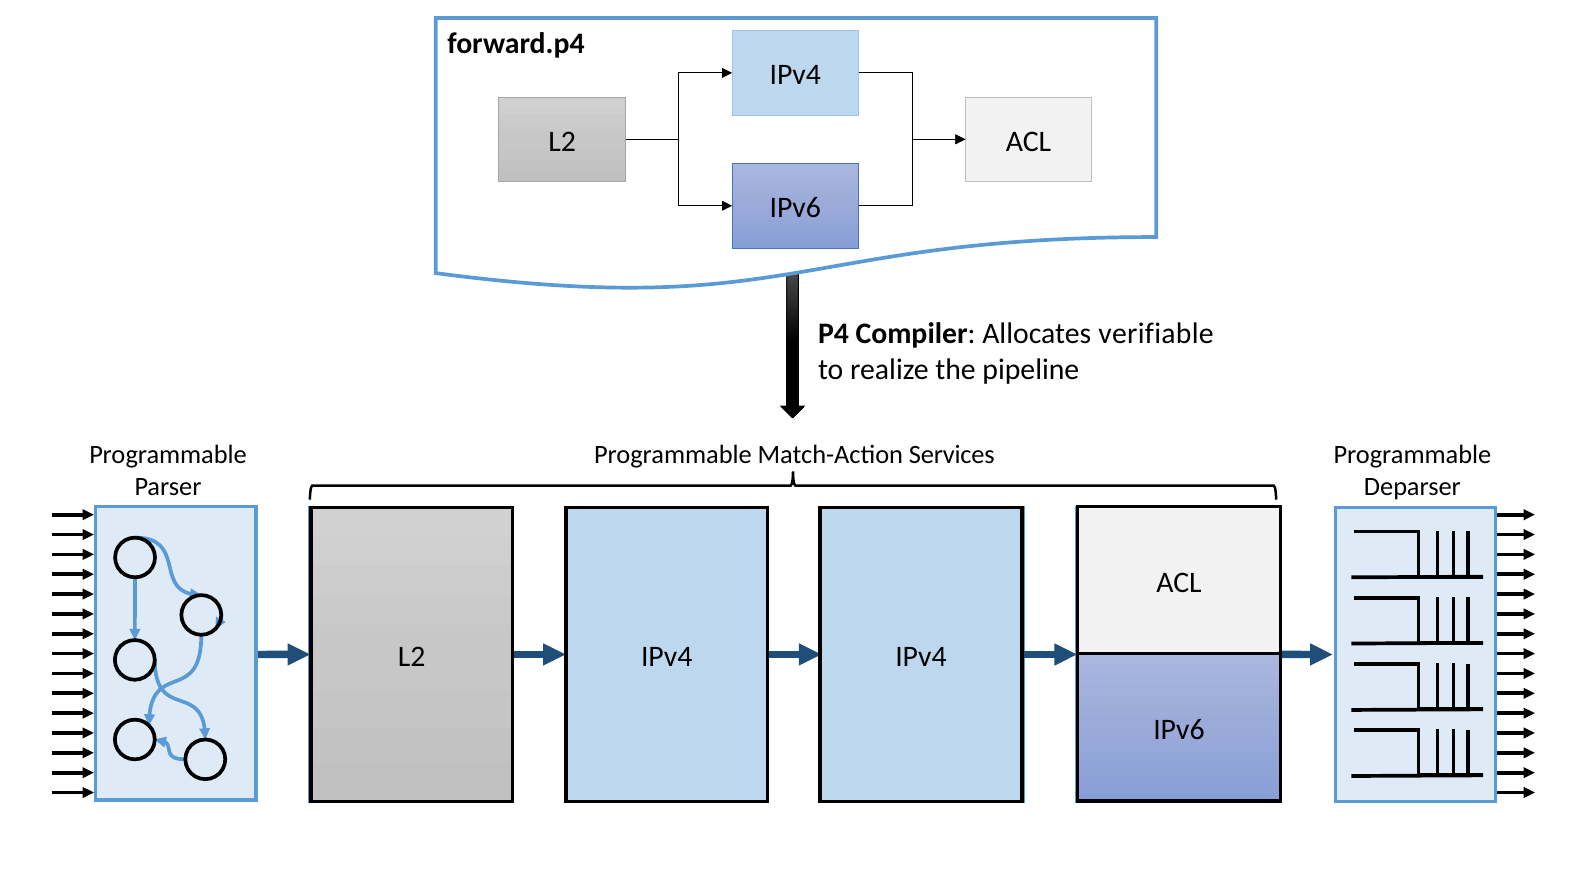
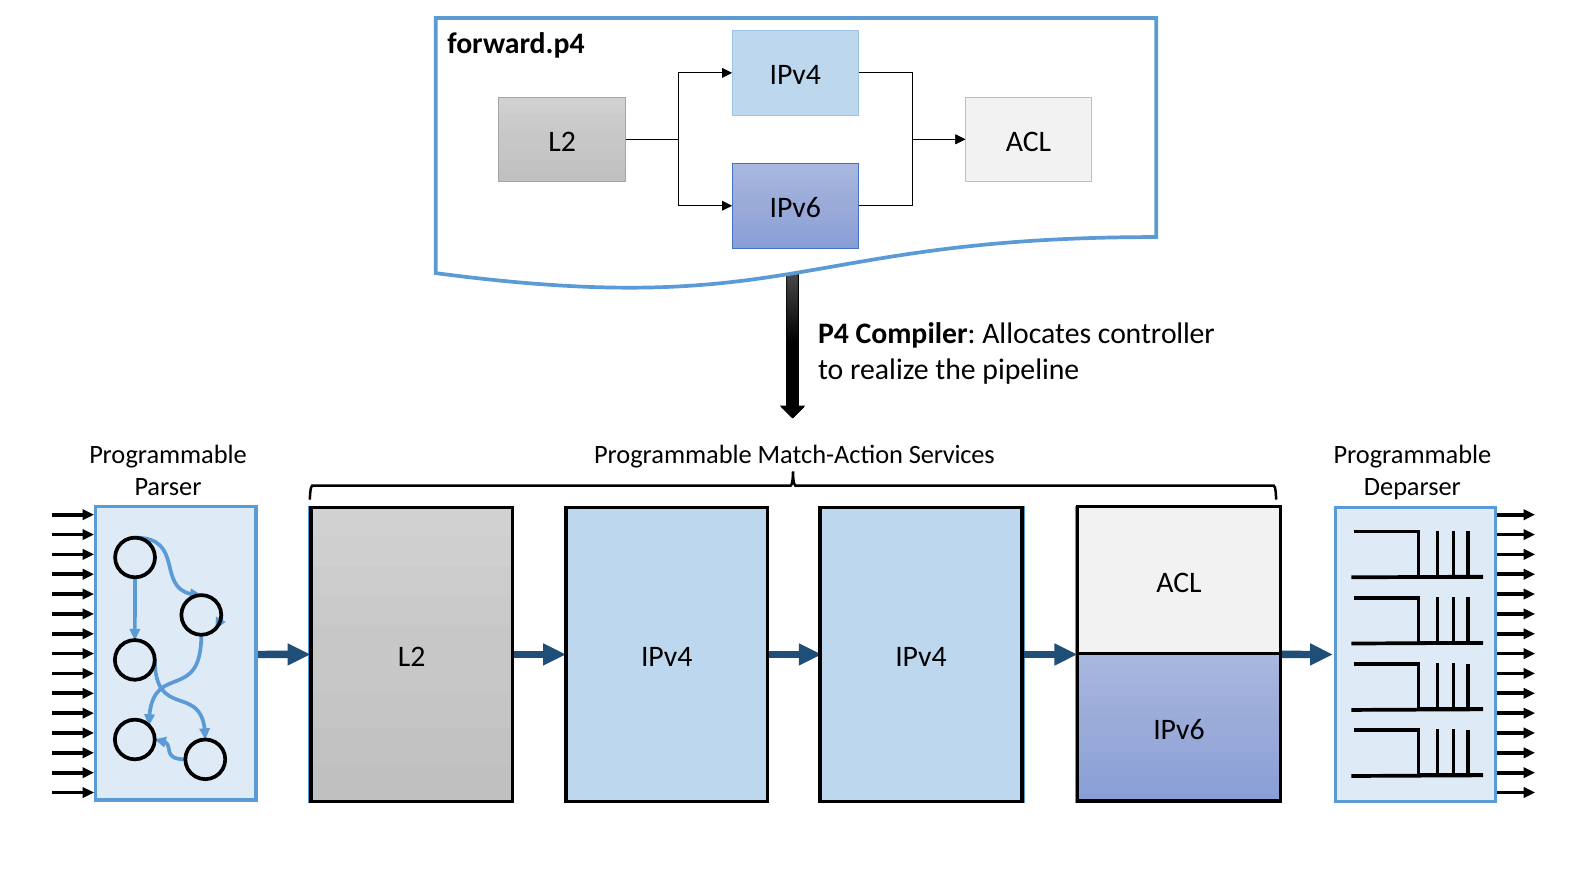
verifiable: verifiable -> controller
